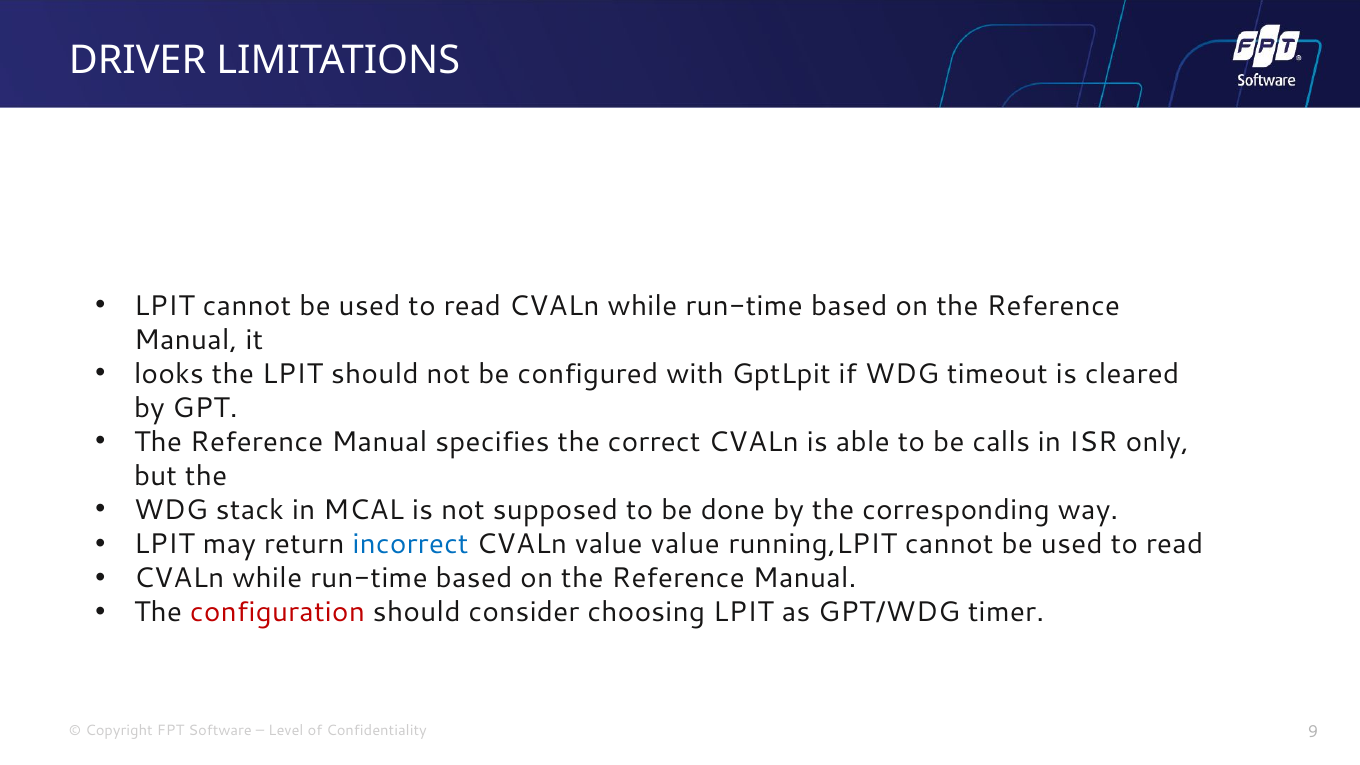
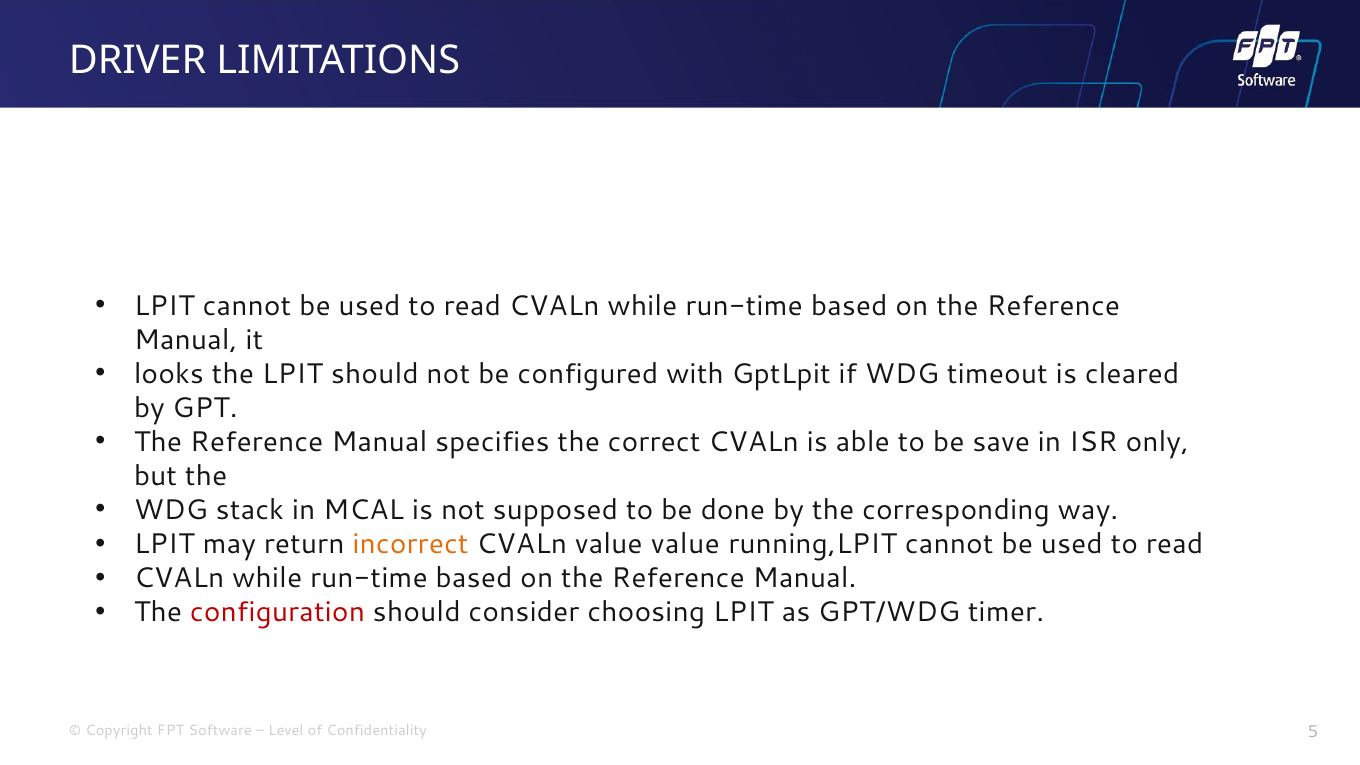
calls: calls -> save
incorrect colour: blue -> orange
9: 9 -> 5
